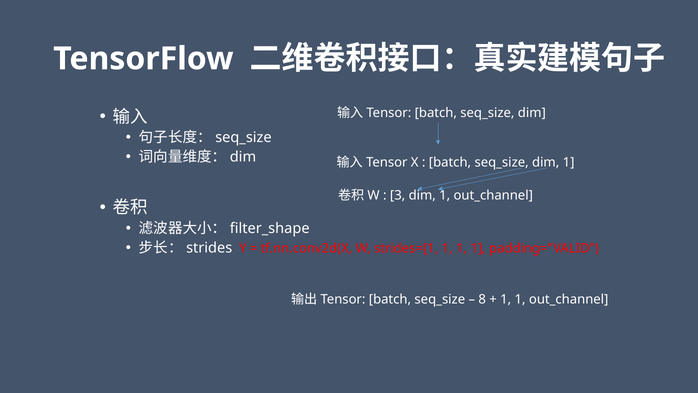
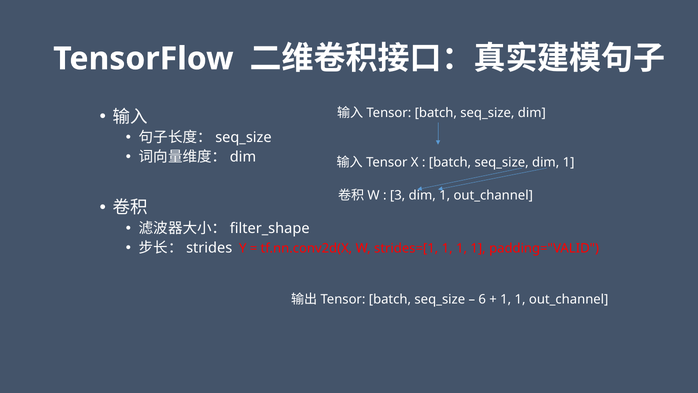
8: 8 -> 6
